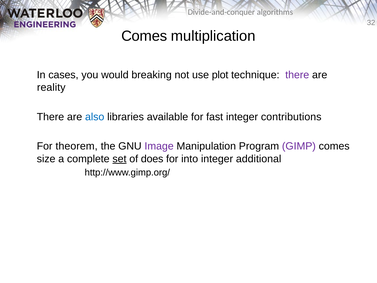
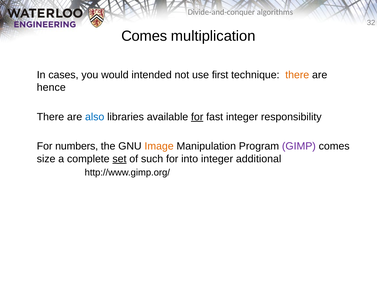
breaking: breaking -> intended
plot: plot -> first
there at (297, 75) colour: purple -> orange
reality: reality -> hence
for at (197, 117) underline: none -> present
contributions: contributions -> responsibility
theorem: theorem -> numbers
Image colour: purple -> orange
does: does -> such
